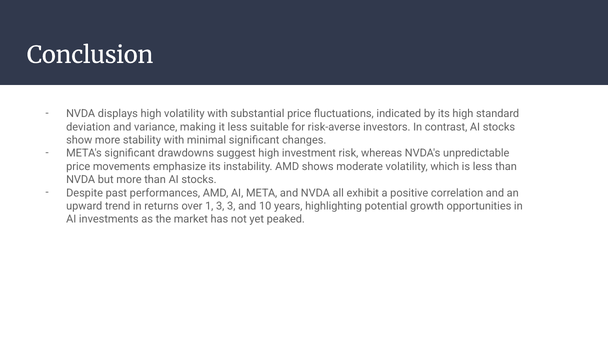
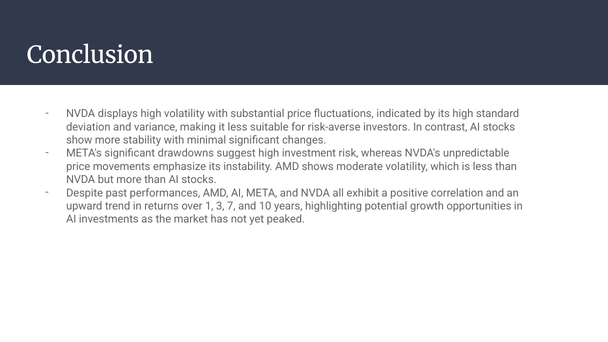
3 3: 3 -> 7
